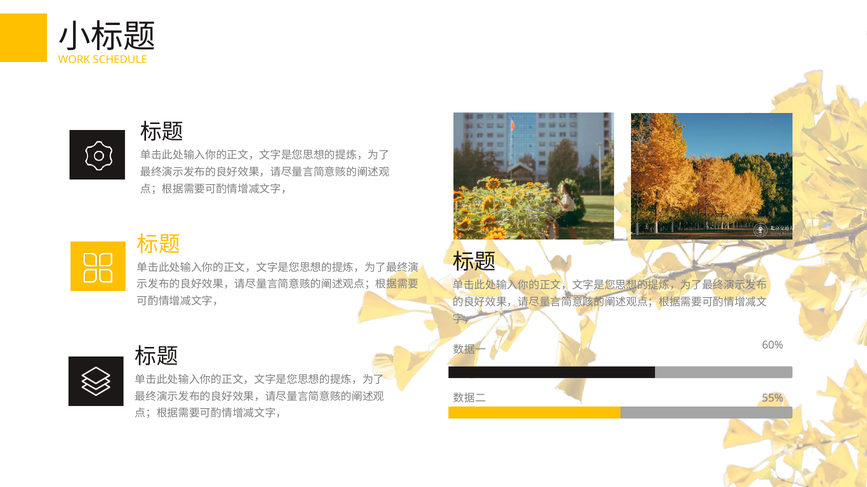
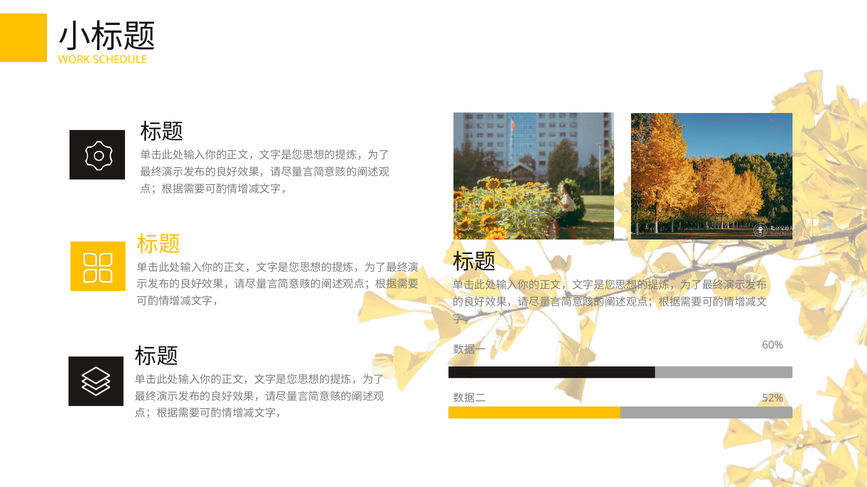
55%: 55% -> 52%
